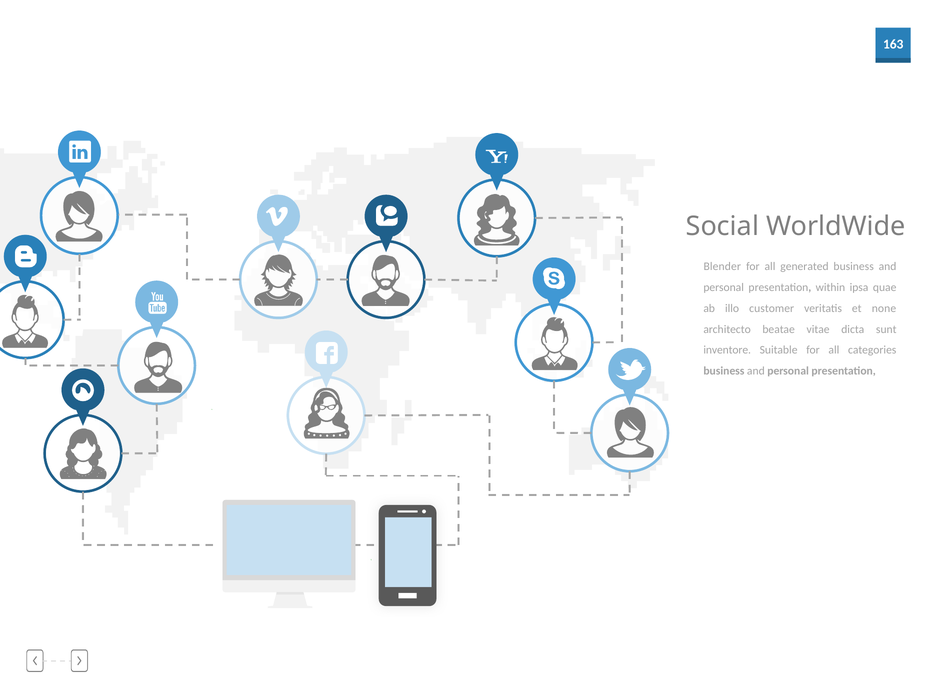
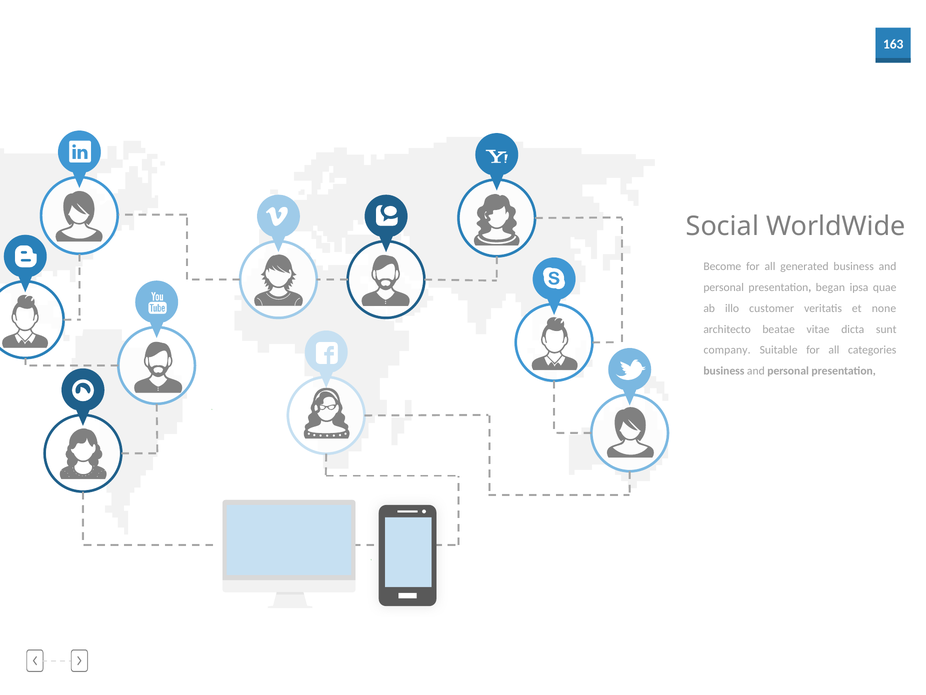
Blender: Blender -> Become
within: within -> began
inventore: inventore -> company
